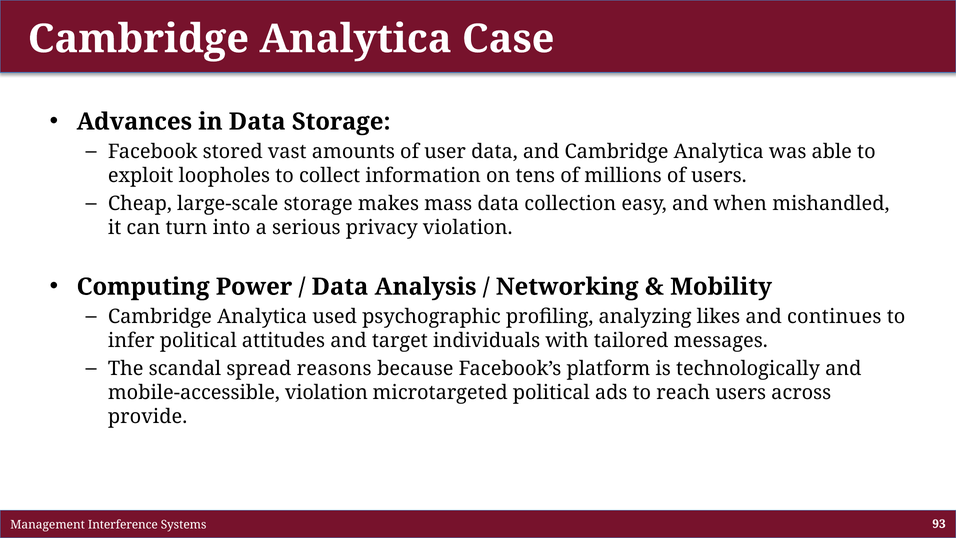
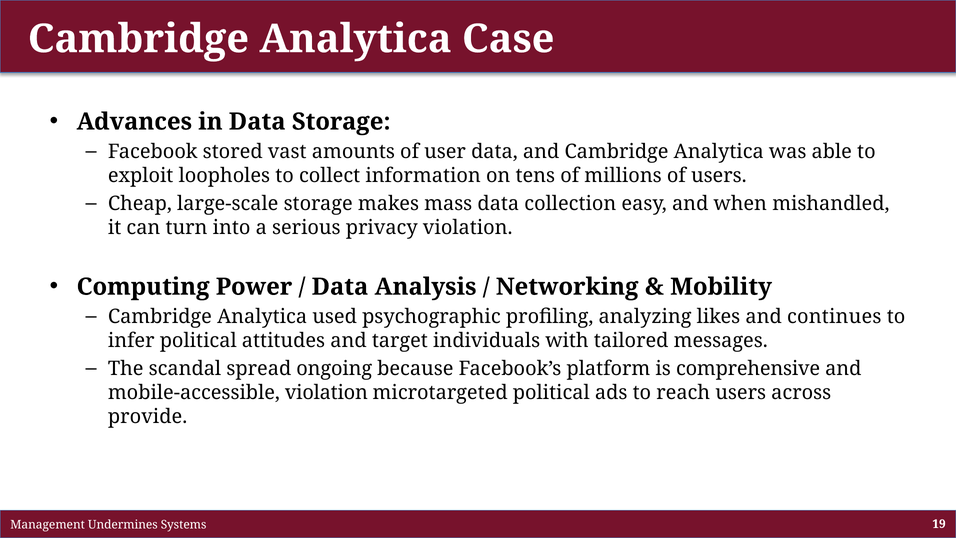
reasons: reasons -> ongoing
technologically: technologically -> comprehensive
Interference: Interference -> Undermines
93: 93 -> 19
